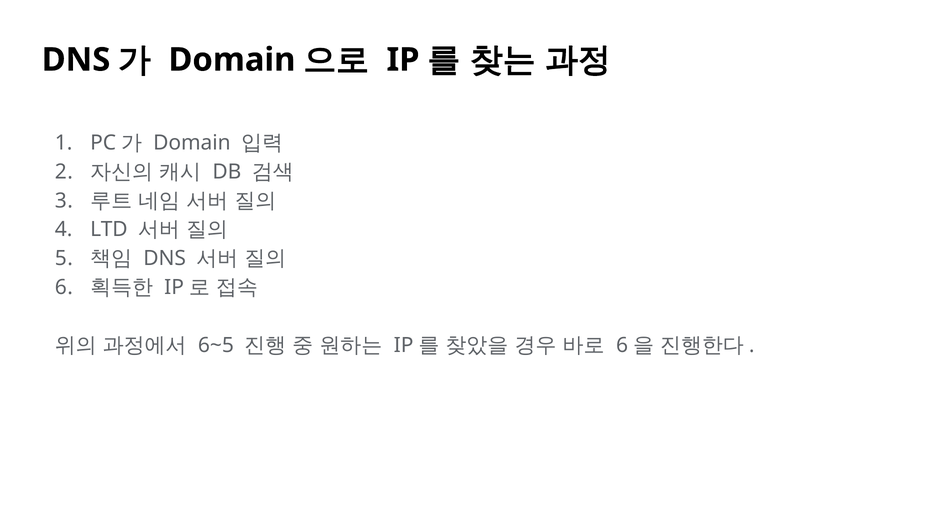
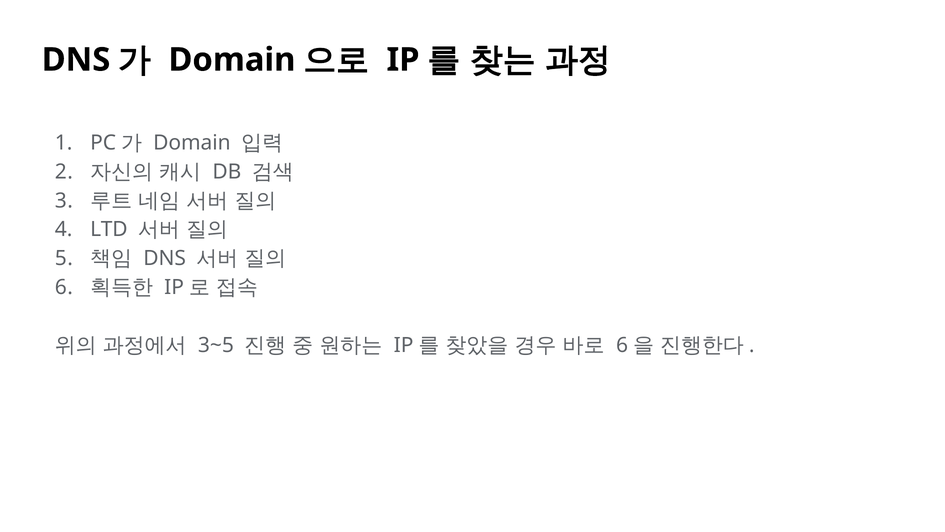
6~5: 6~5 -> 3~5
